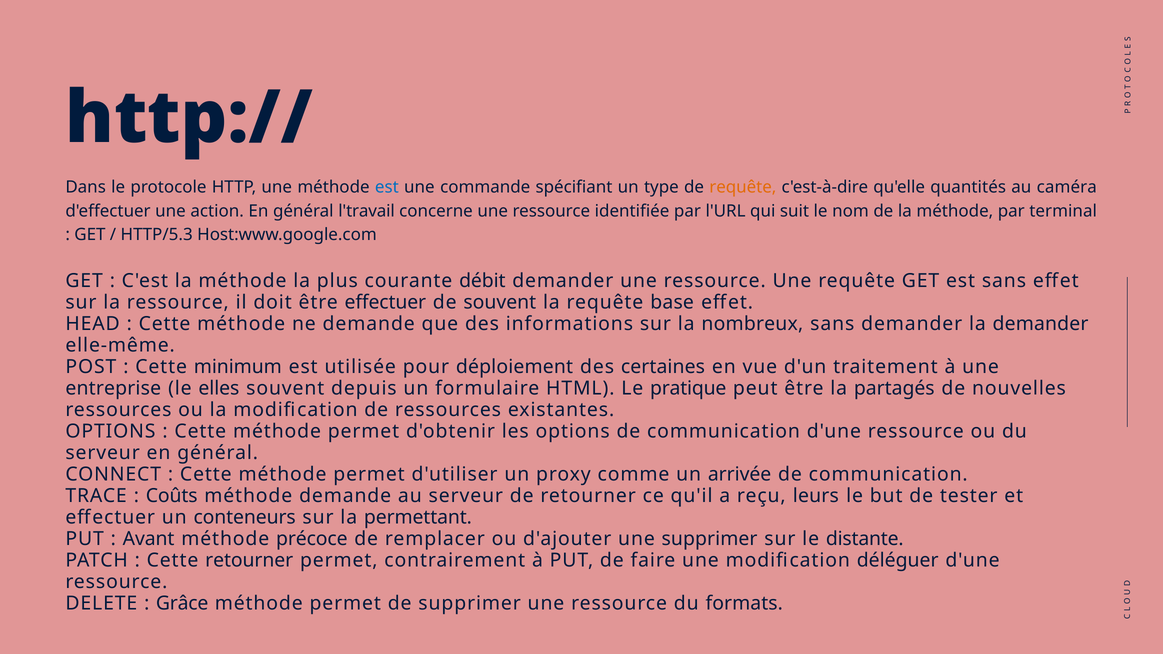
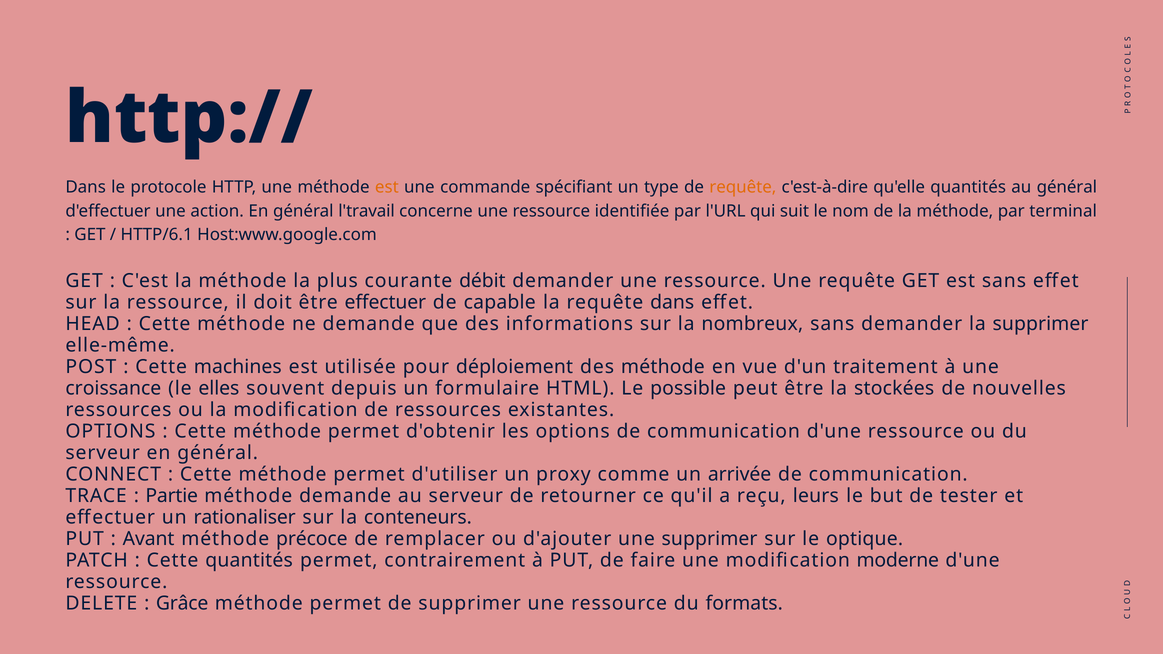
est at (387, 187) colour: blue -> orange
au caméra: caméra -> général
HTTP/5.3: HTTP/5.3 -> HTTP/6.1
de souvent: souvent -> capable
requête base: base -> dans
la demander: demander -> supprimer
minimum: minimum -> machines
des certaines: certaines -> méthode
entreprise: entreprise -> croissance
pratique: pratique -> possible
partagés: partagés -> stockées
Coûts: Coûts -> Partie
conteneurs: conteneurs -> rationaliser
permettant: permettant -> conteneurs
distante: distante -> optique
Cette retourner: retourner -> quantités
déléguer: déléguer -> moderne
